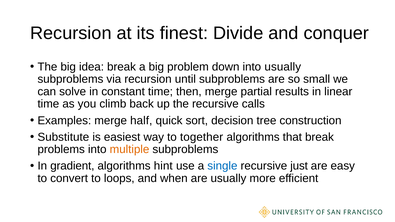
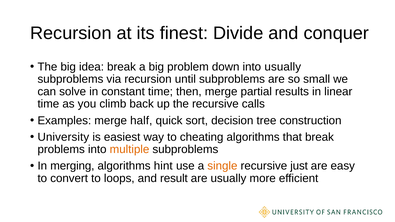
Substitute: Substitute -> University
together: together -> cheating
gradient: gradient -> merging
single colour: blue -> orange
when: when -> result
